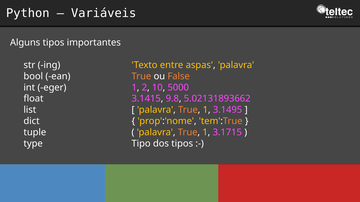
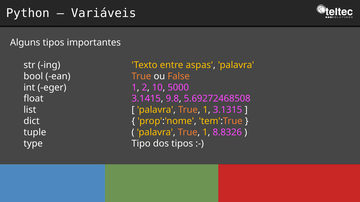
5.02131893662: 5.02131893662 -> 5.69272468508
3.1495: 3.1495 -> 3.1315
3.1715: 3.1715 -> 8.8326
